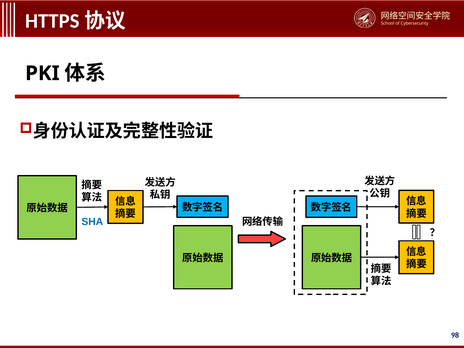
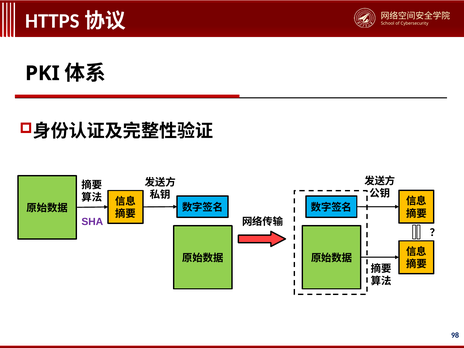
SHA colour: blue -> purple
